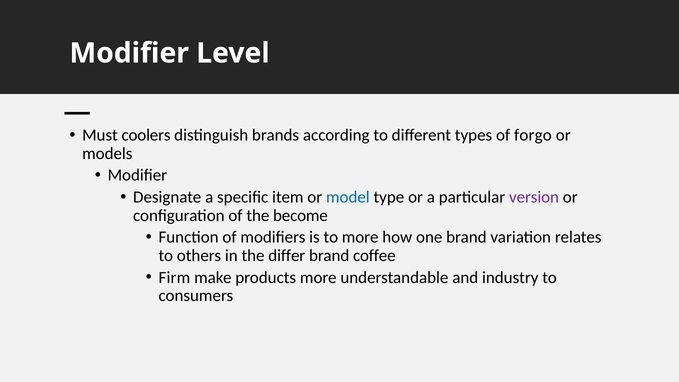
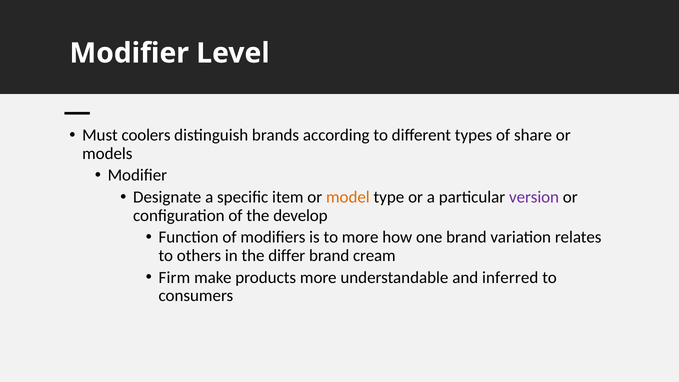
forgo: forgo -> share
model colour: blue -> orange
become: become -> develop
coffee: coffee -> cream
industry: industry -> inferred
